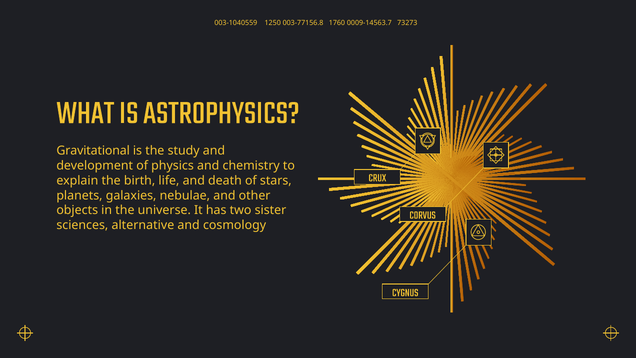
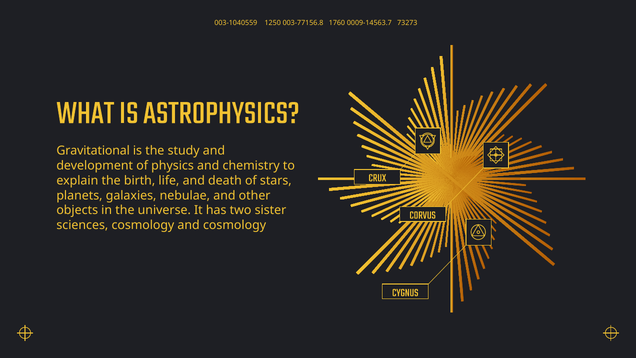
sciences alternative: alternative -> cosmology
